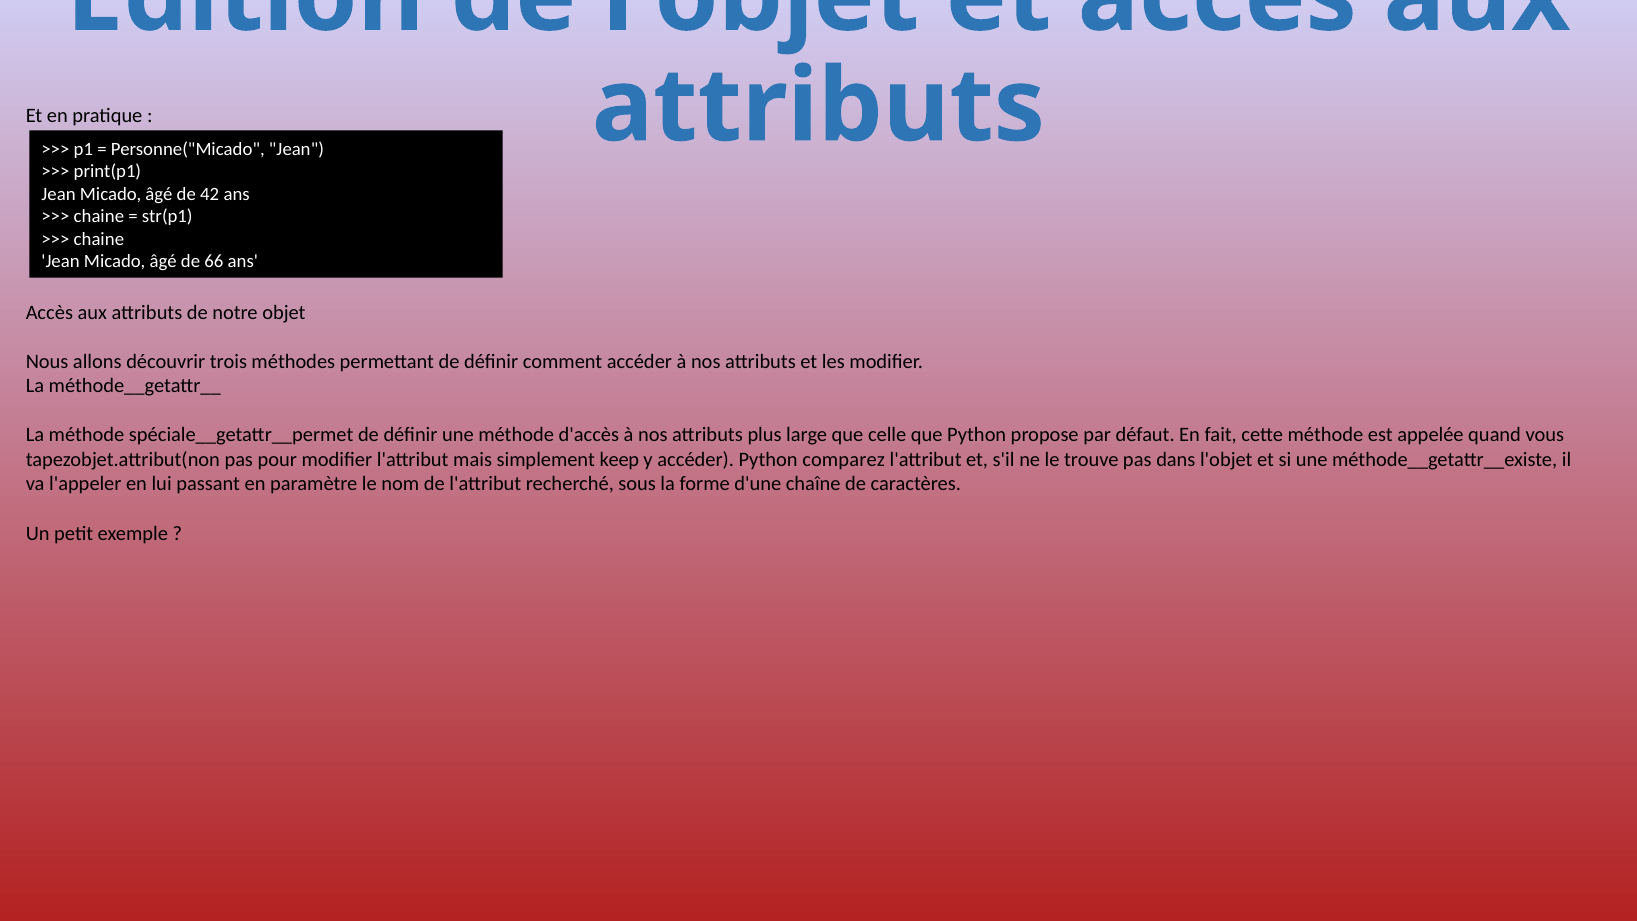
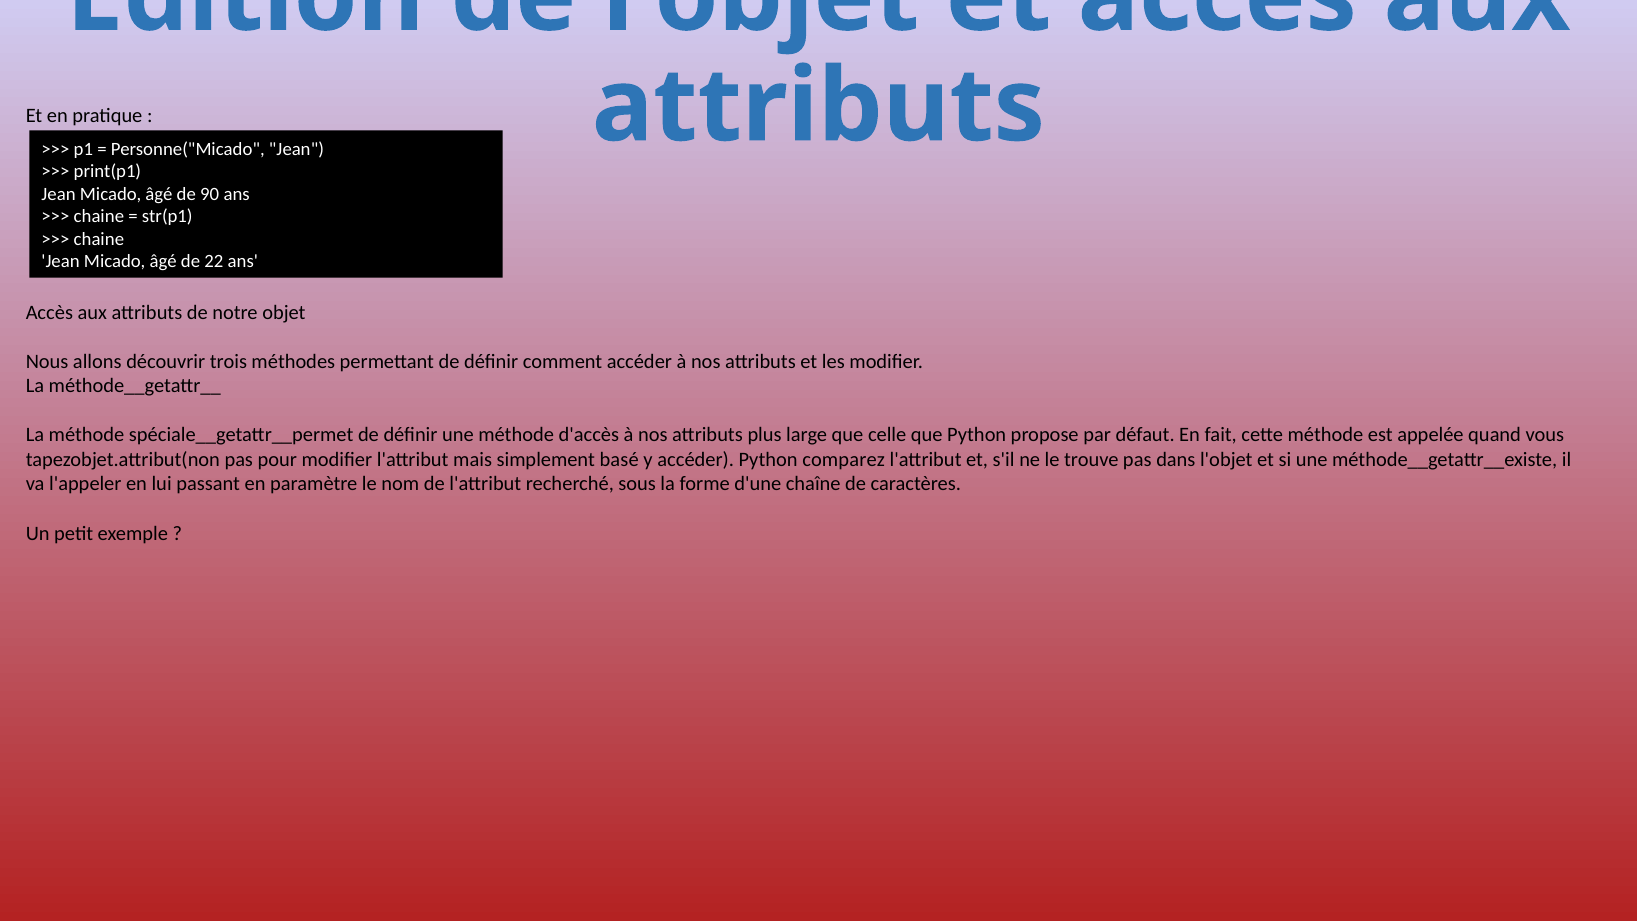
42: 42 -> 90
66: 66 -> 22
keep: keep -> basé
